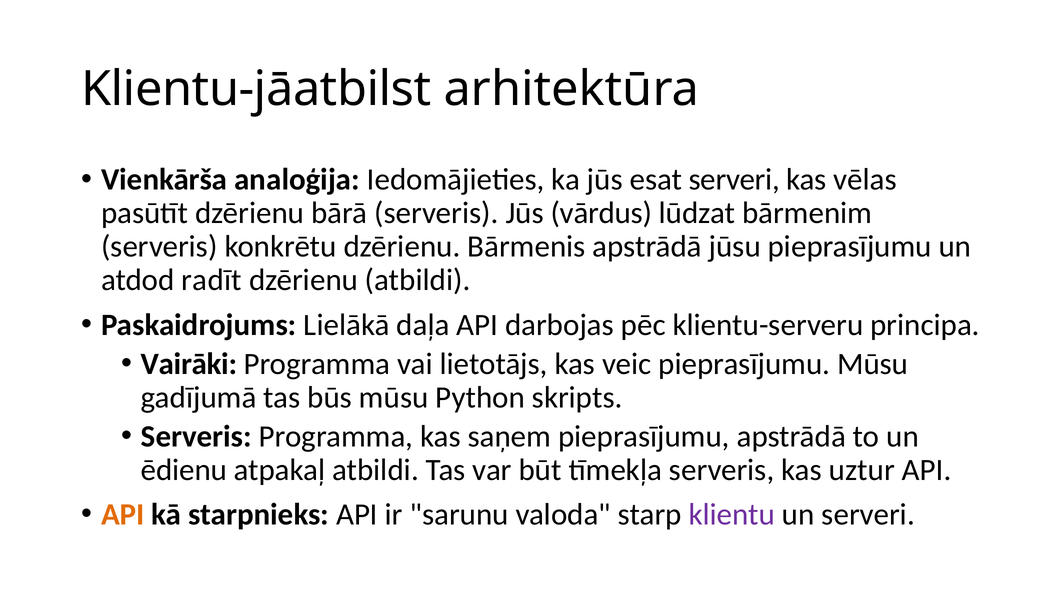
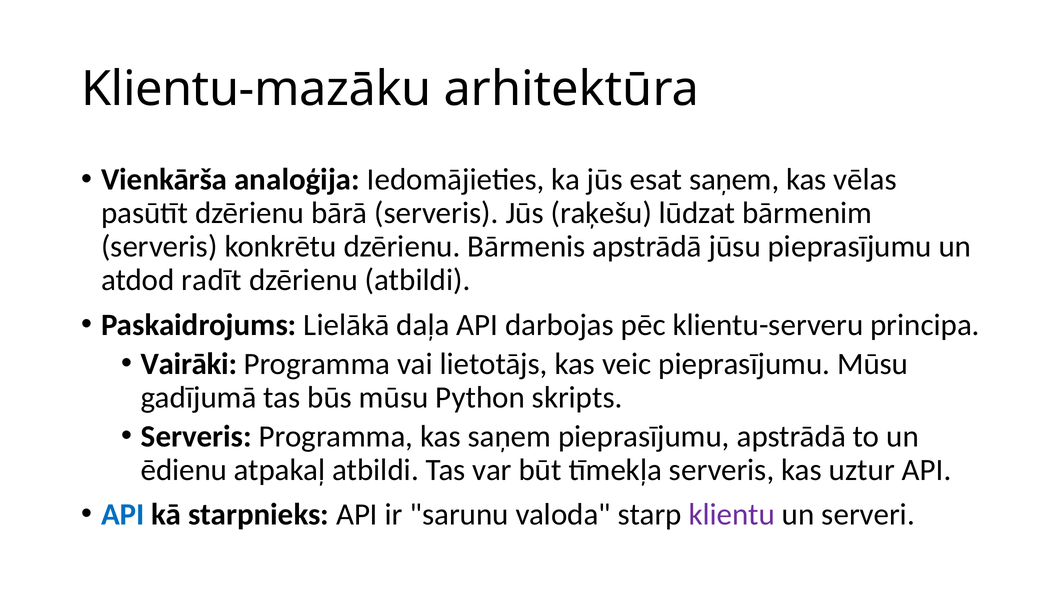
Klientu-jāatbilst: Klientu-jāatbilst -> Klientu-mazāku
esat serveri: serveri -> saņem
vārdus: vārdus -> raķešu
API at (123, 515) colour: orange -> blue
